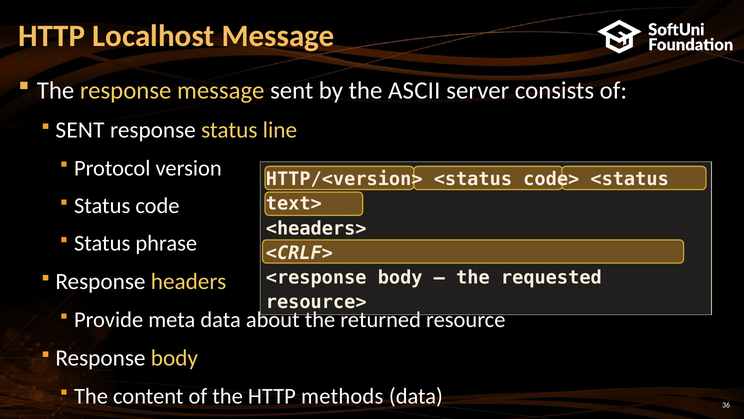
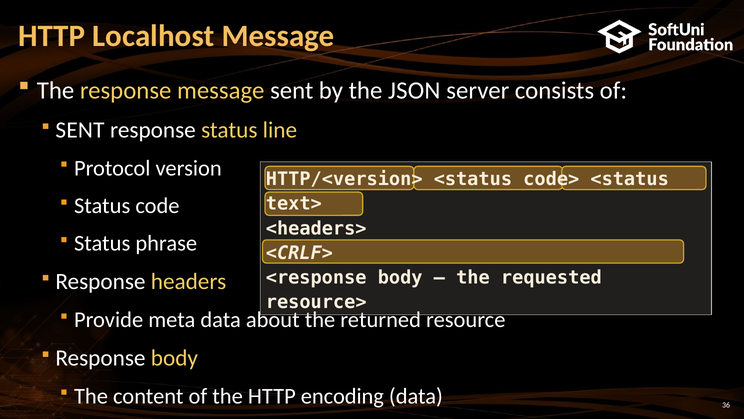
ASCII: ASCII -> JSON
methods: methods -> encoding
